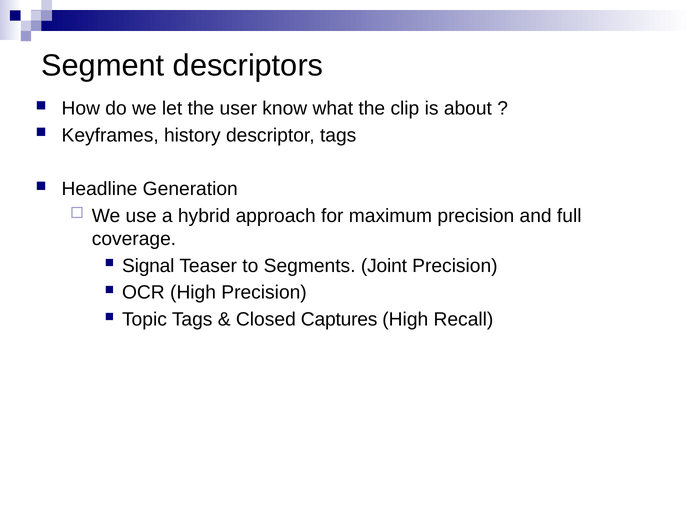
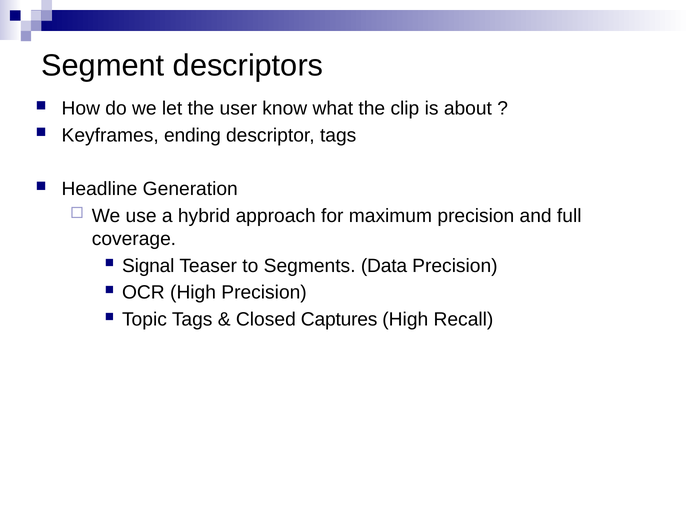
history: history -> ending
Joint: Joint -> Data
